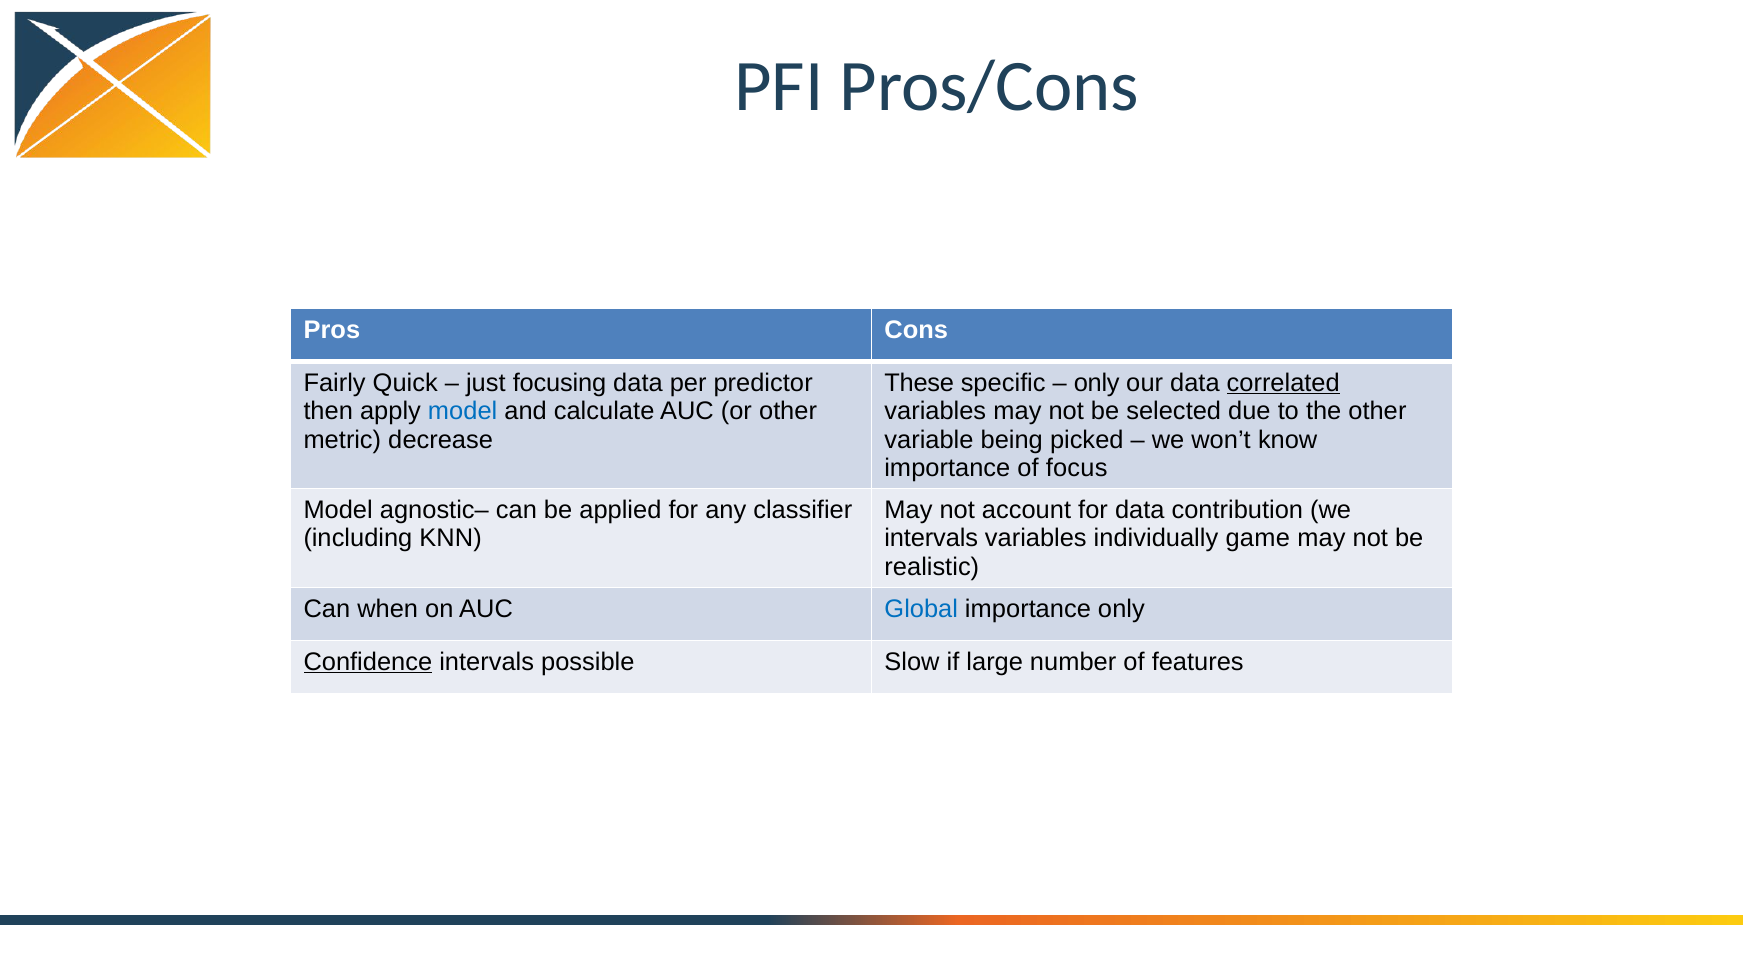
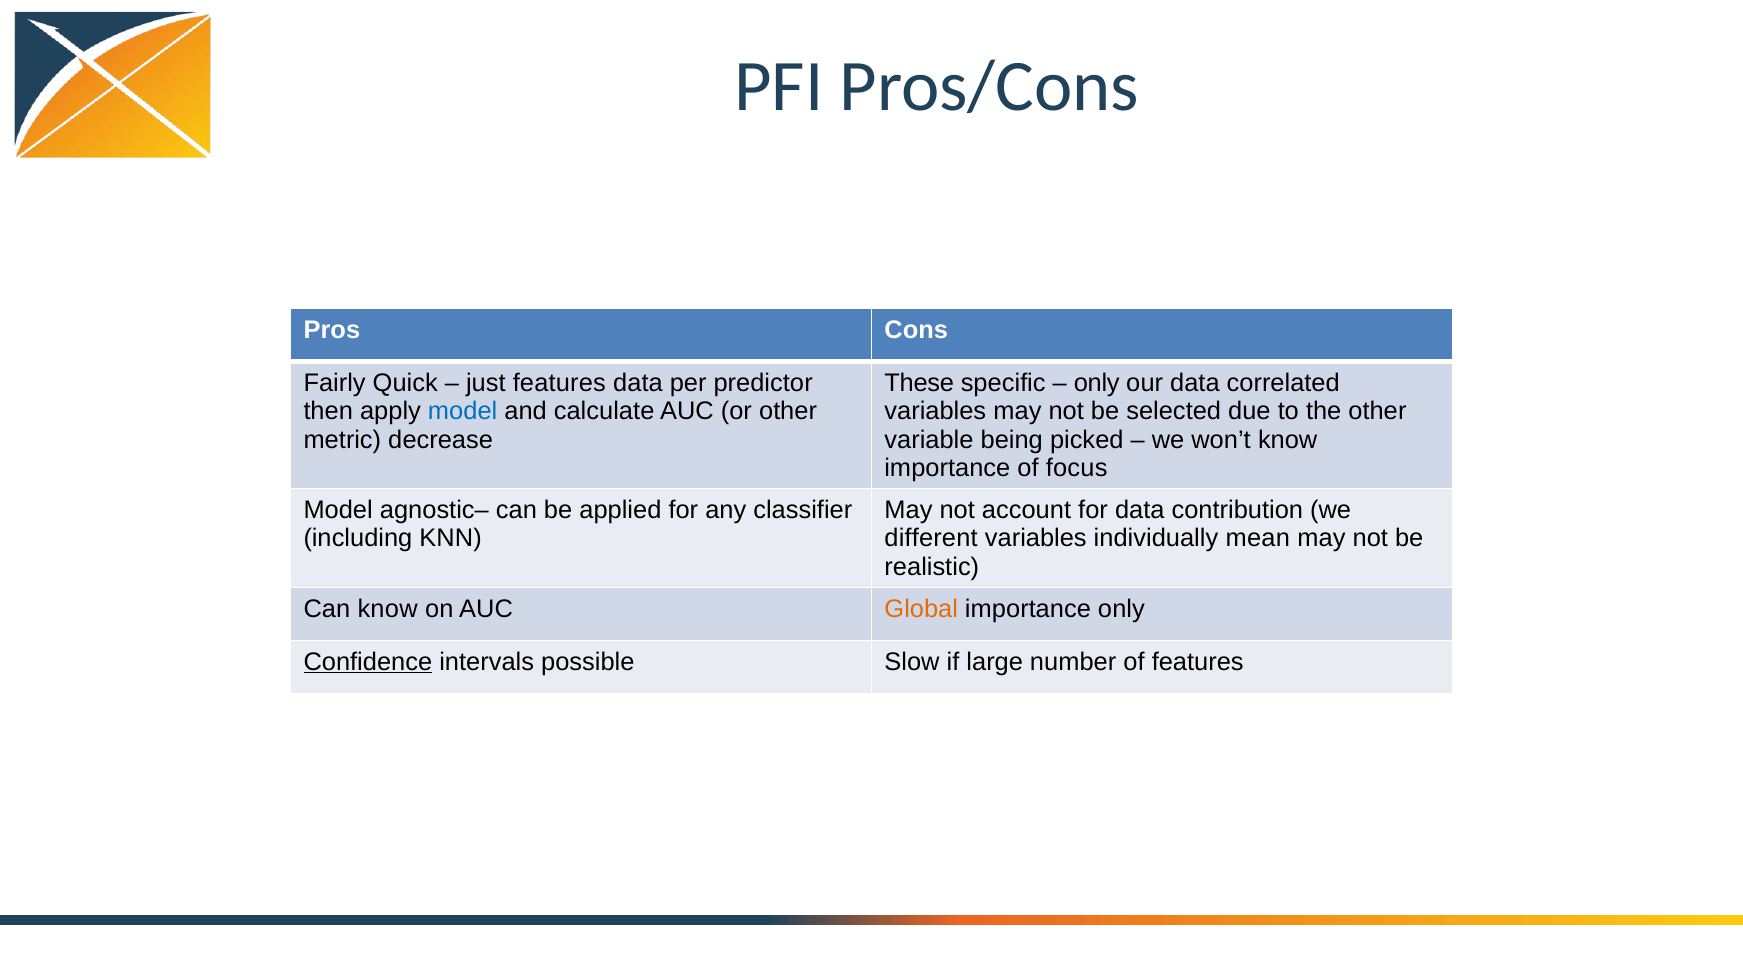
just focusing: focusing -> features
correlated underline: present -> none
intervals at (931, 539): intervals -> different
game: game -> mean
Can when: when -> know
Global colour: blue -> orange
